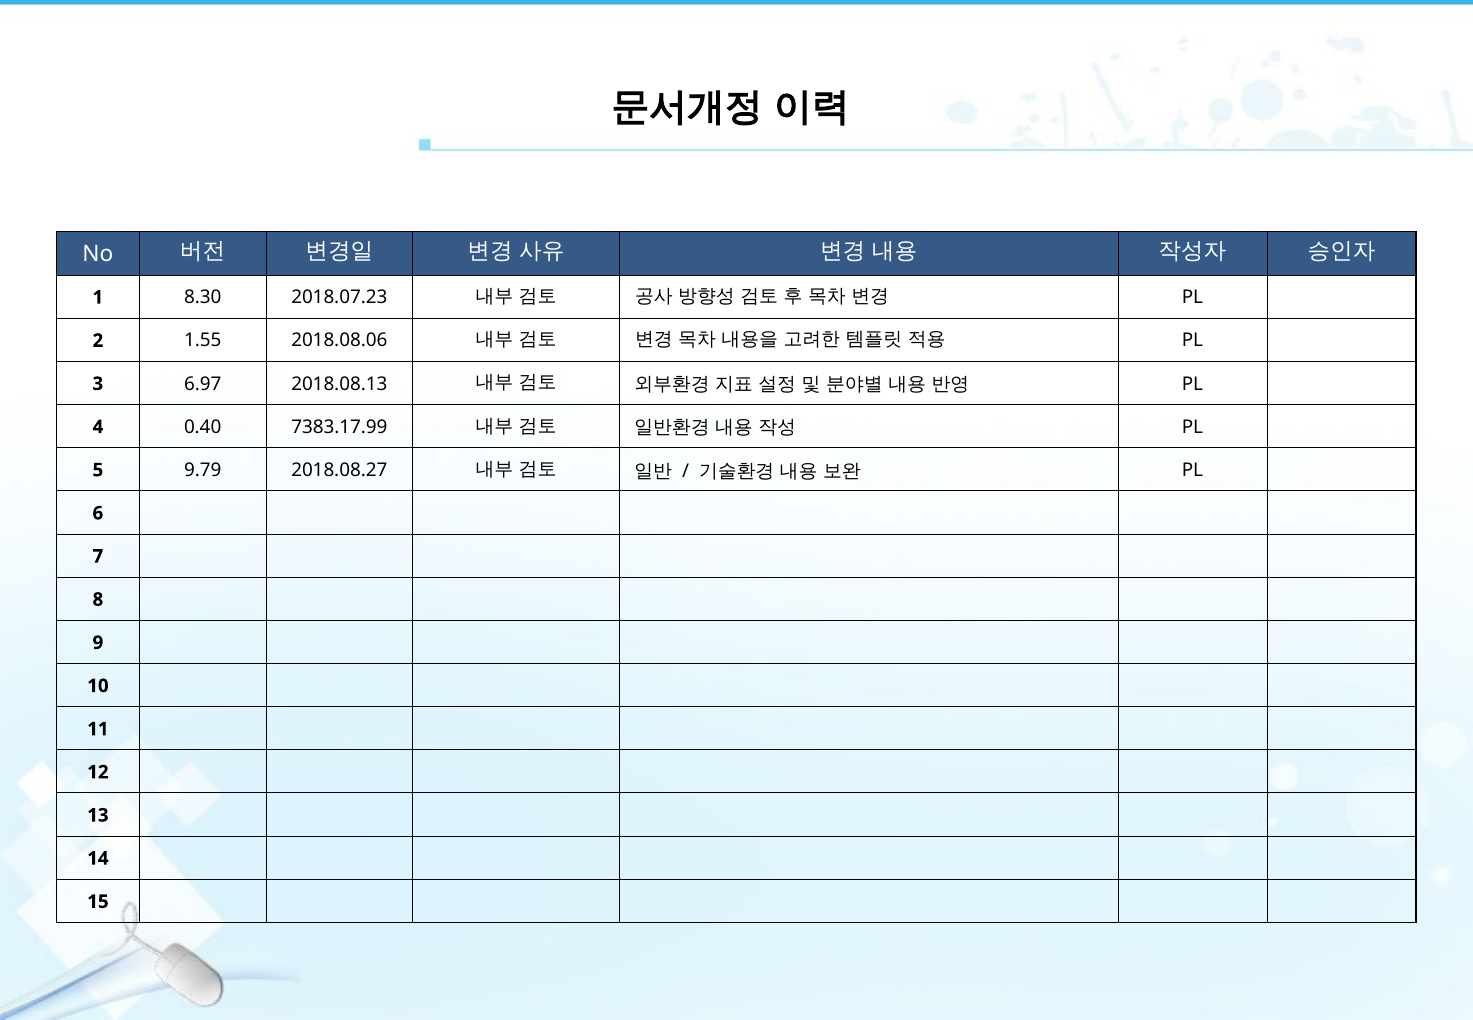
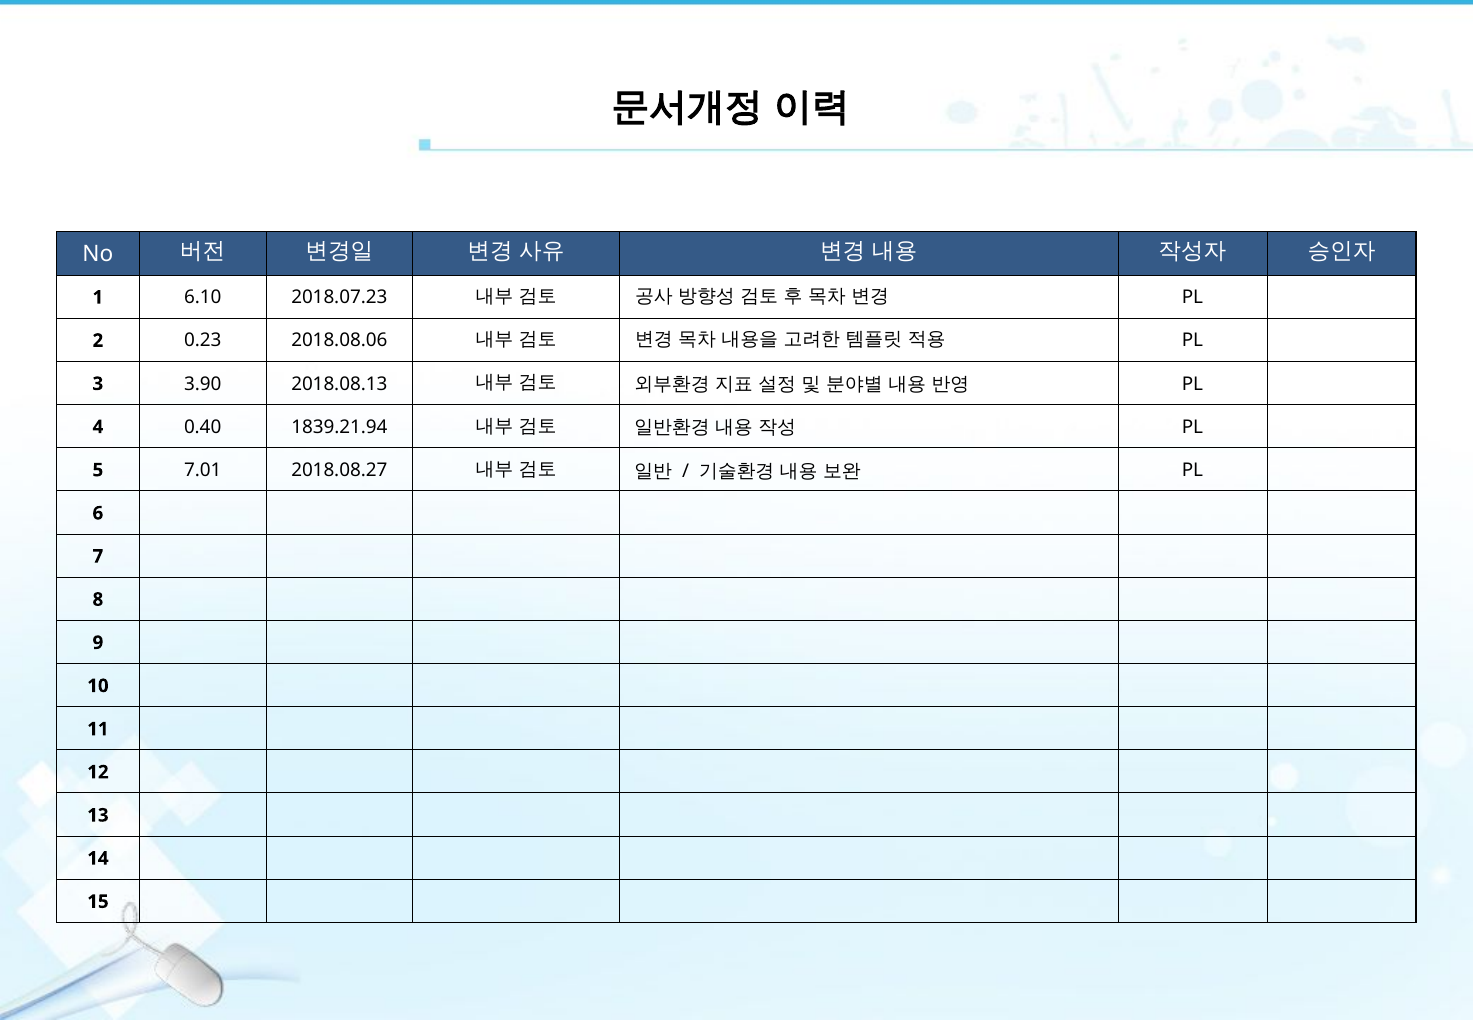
8.30: 8.30 -> 6.10
1.55: 1.55 -> 0.23
6.97: 6.97 -> 3.90
7383.17.99: 7383.17.99 -> 1839.21.94
9.79: 9.79 -> 7.01
